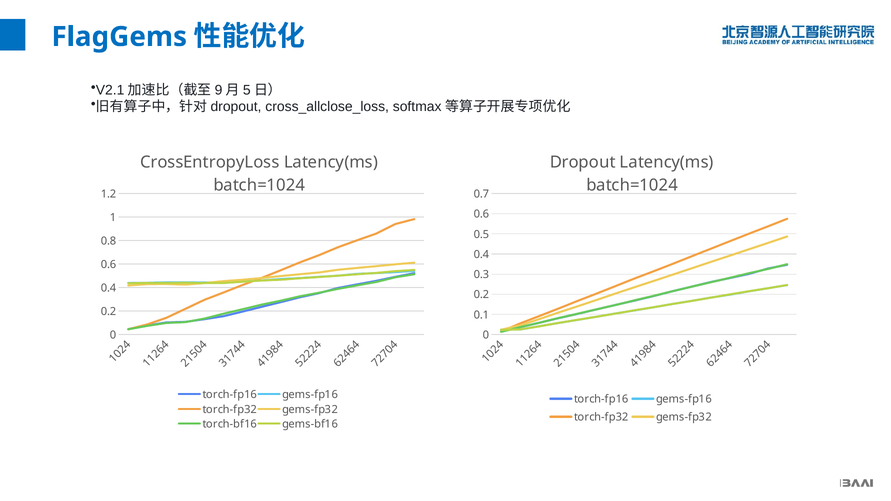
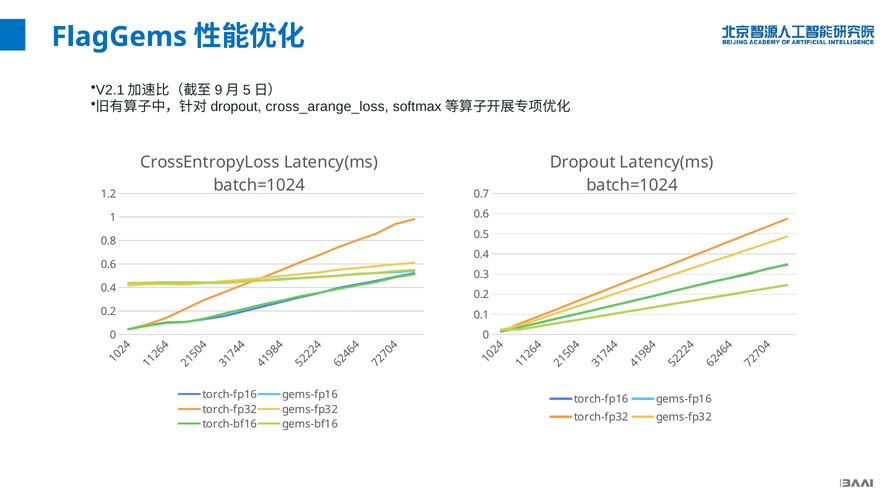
cross_allclose_loss: cross_allclose_loss -> cross_arange_loss
